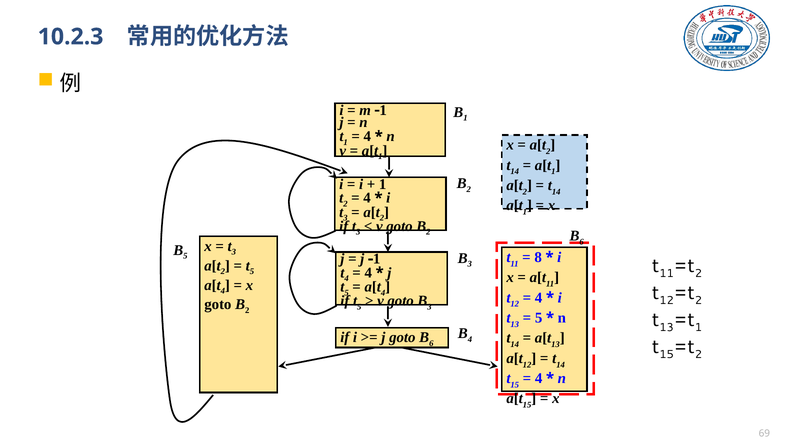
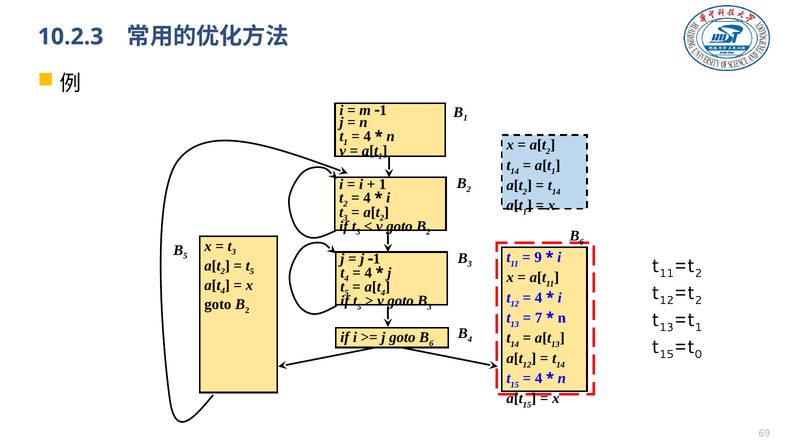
8: 8 -> 9
5 at (539, 318): 5 -> 7
2 at (698, 355): 2 -> 0
